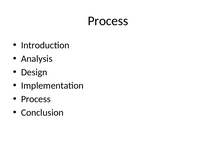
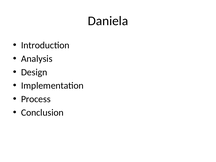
Process at (108, 21): Process -> Daniela
